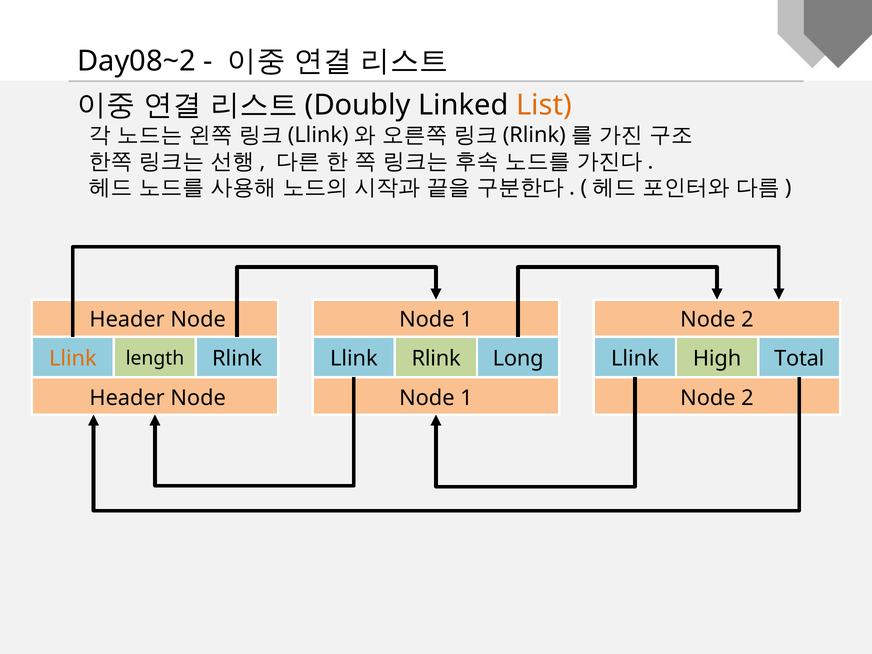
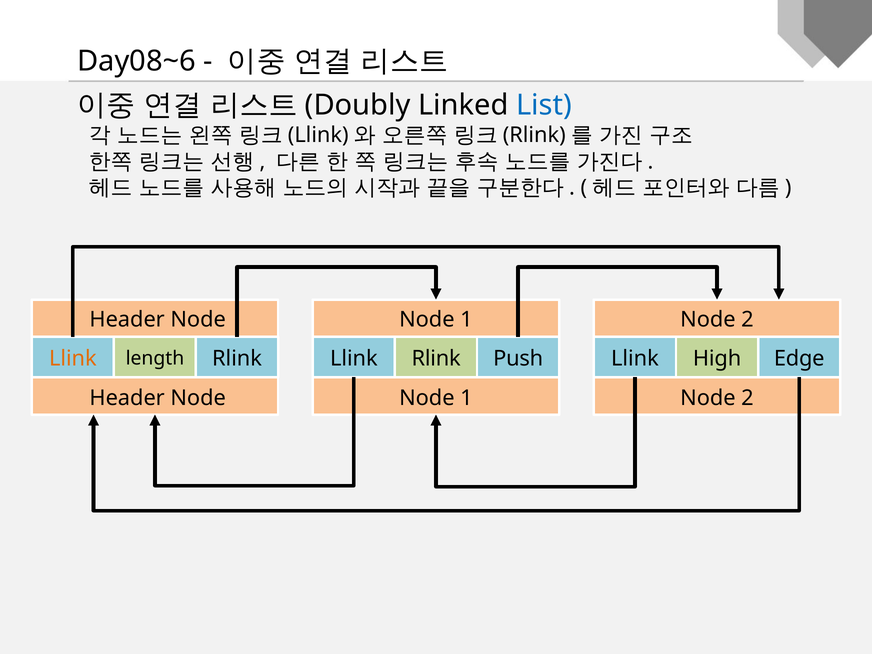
Day08~2: Day08~2 -> Day08~6
List colour: orange -> blue
Long: Long -> Push
Total: Total -> Edge
